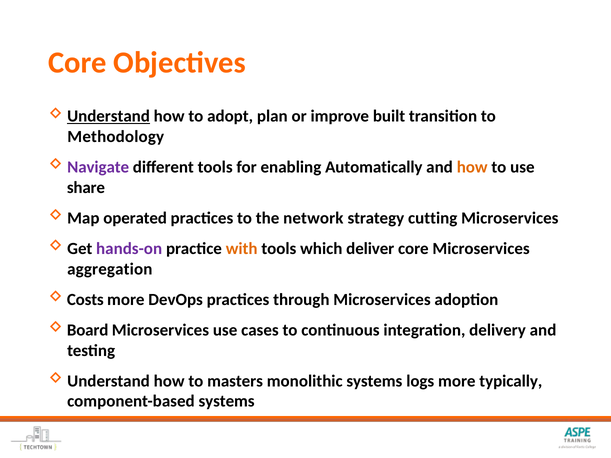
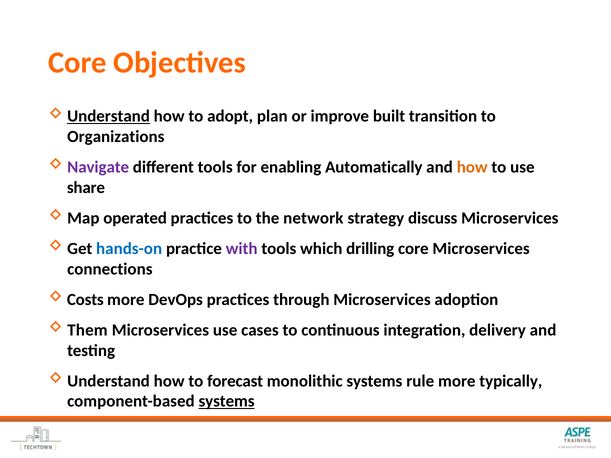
Methodology: Methodology -> Organizations
cutting: cutting -> discuss
hands-on colour: purple -> blue
with colour: orange -> purple
deliver: deliver -> drilling
aggregation: aggregation -> connections
Board: Board -> Them
masters: masters -> forecast
logs: logs -> rule
systems at (227, 402) underline: none -> present
